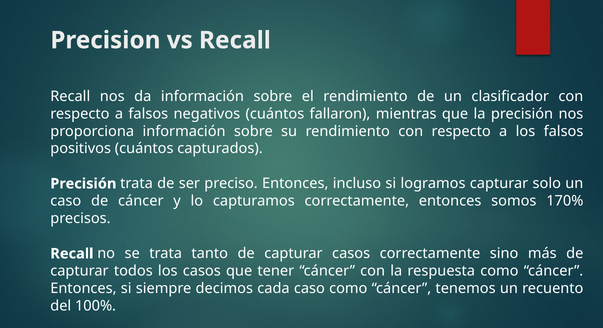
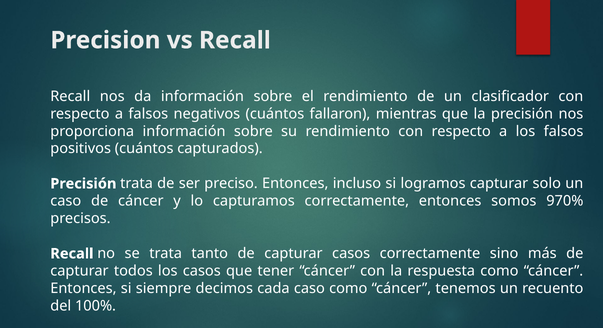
170%: 170% -> 970%
